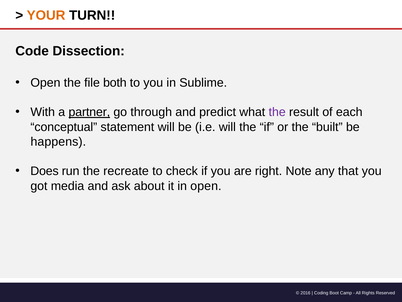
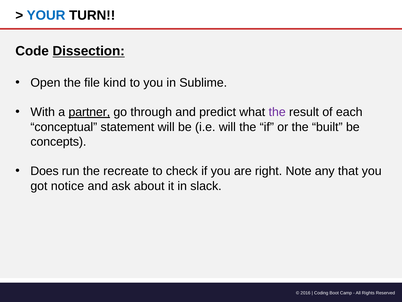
YOUR colour: orange -> blue
Dissection underline: none -> present
both: both -> kind
happens: happens -> concepts
media: media -> notice
in open: open -> slack
